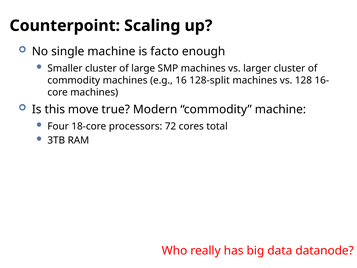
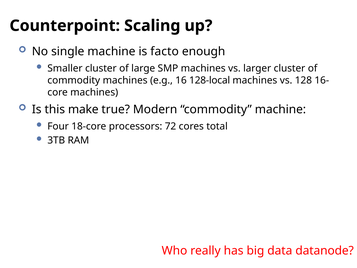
128-split: 128-split -> 128-local
move: move -> make
